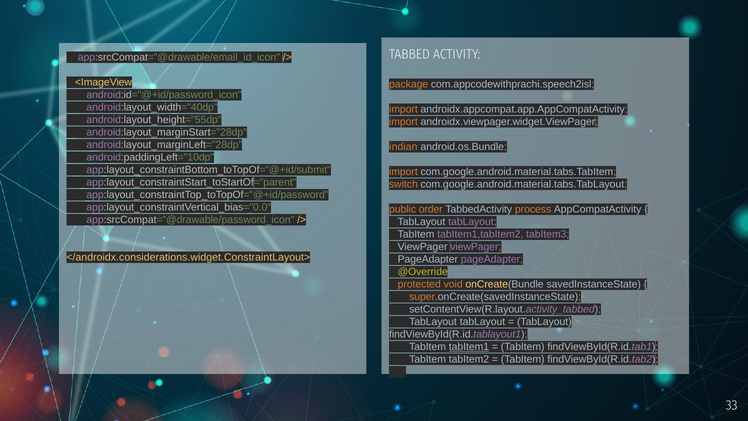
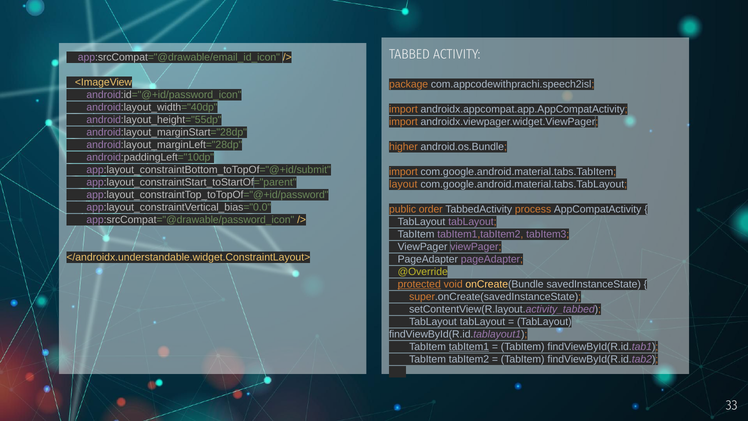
indian: indian -> higher
switch: switch -> layout
</androidx.considerations.widget.ConstraintLayout>: </androidx.considerations.widget.ConstraintLayout> -> </androidx.understandable.widget.ConstraintLayout>
protected underline: none -> present
